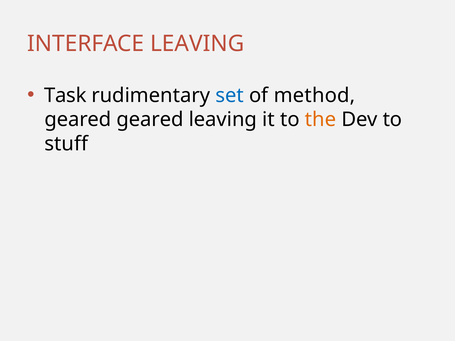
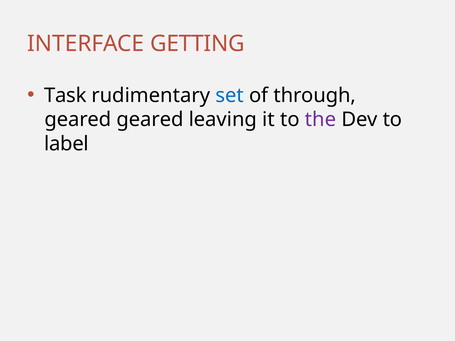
INTERFACE LEAVING: LEAVING -> GETTING
method: method -> through
the colour: orange -> purple
stuff: stuff -> label
